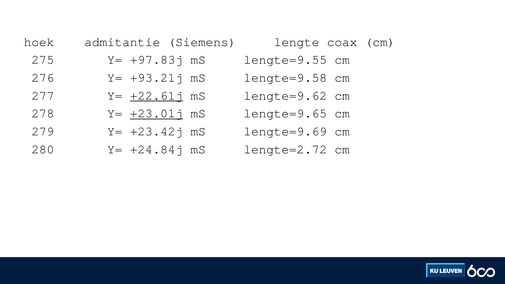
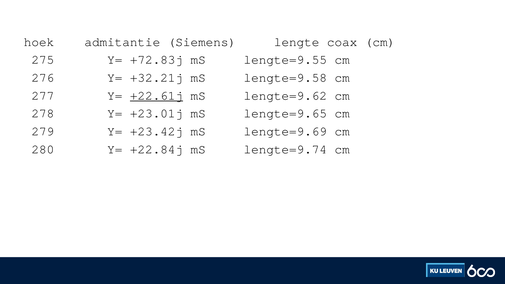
+97.83j: +97.83j -> +72.83j
+93.21j: +93.21j -> +32.21j
+23.01j underline: present -> none
+24.84j: +24.84j -> +22.84j
lengte=2.72: lengte=2.72 -> lengte=9.74
